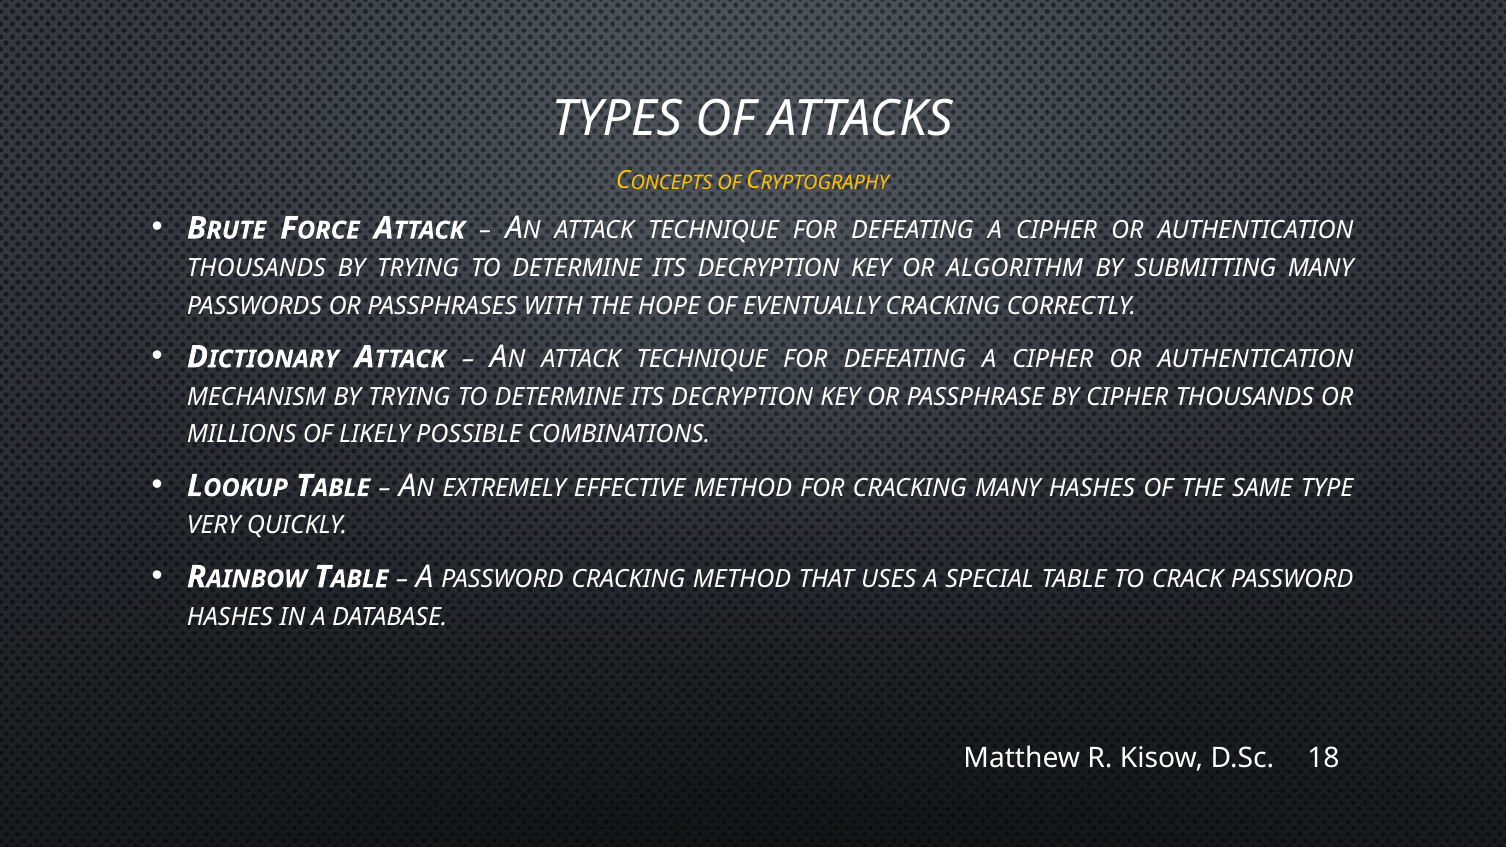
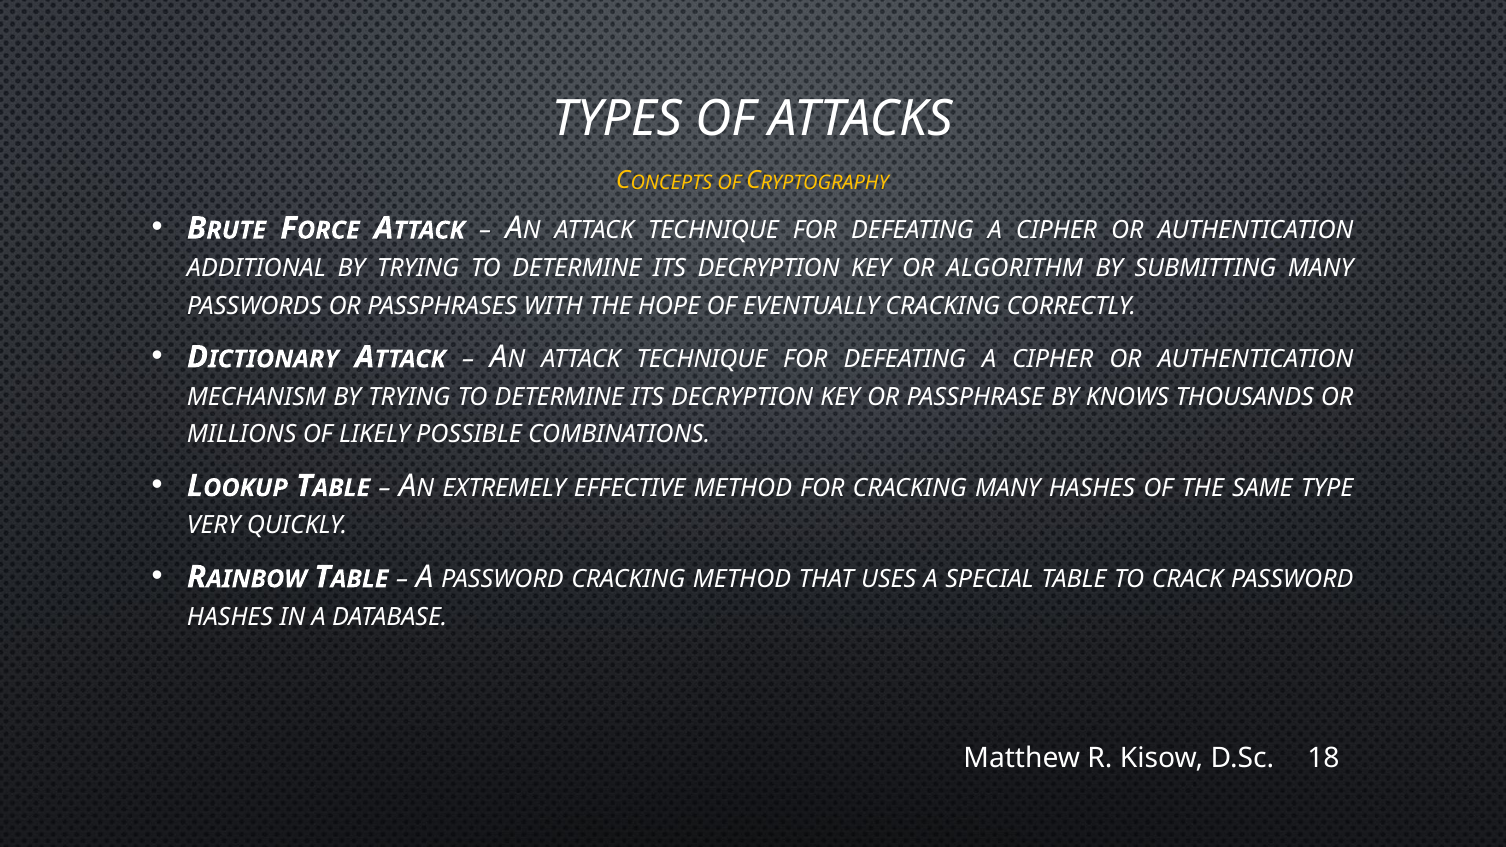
THOUSANDS at (256, 268): THOUSANDS -> ADDITIONAL
BY CIPHER: CIPHER -> KNOWS
